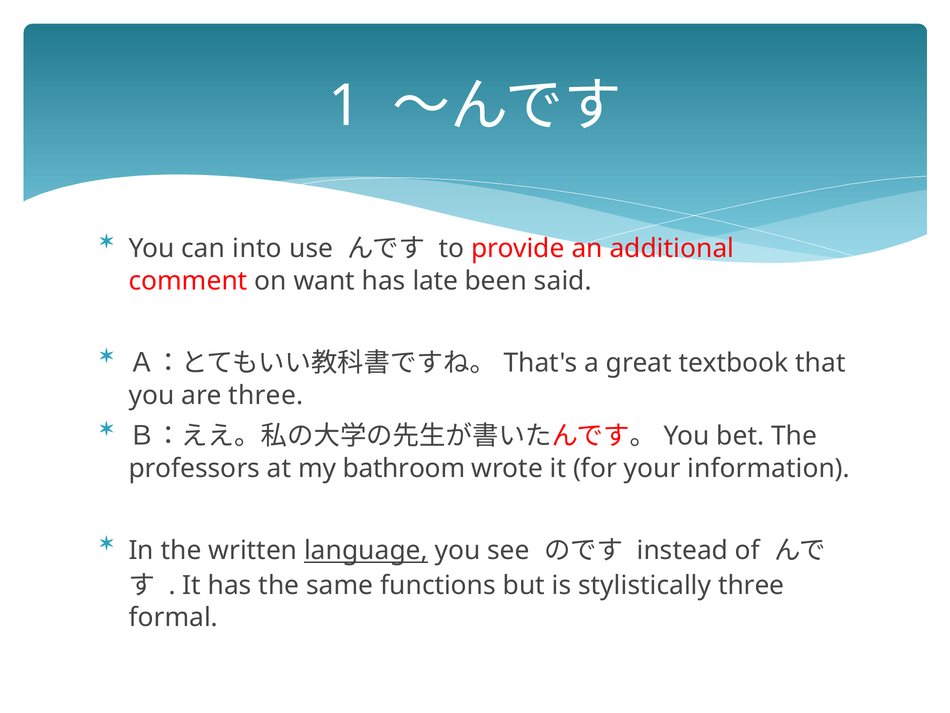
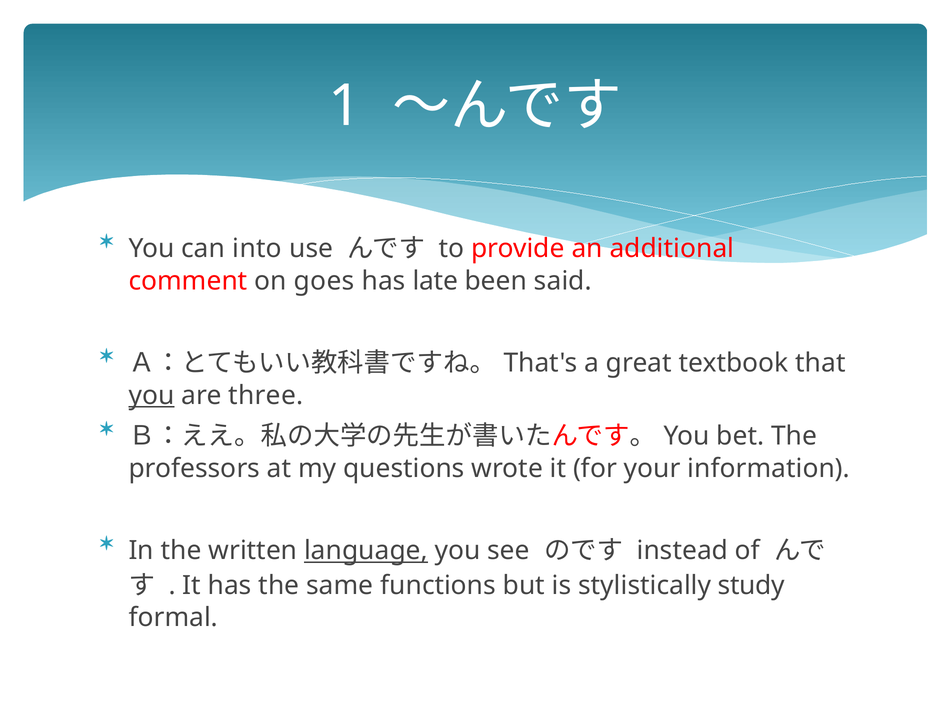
want: want -> goes
you at (151, 395) underline: none -> present
bathroom: bathroom -> questions
stylistically three: three -> study
